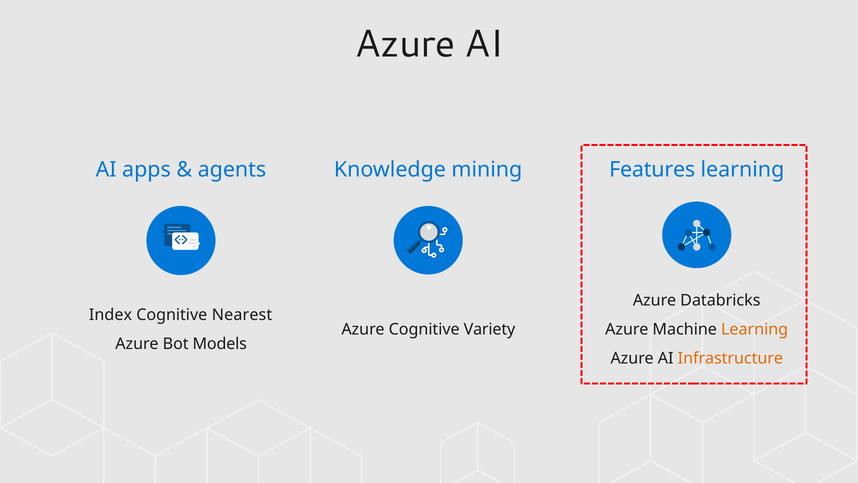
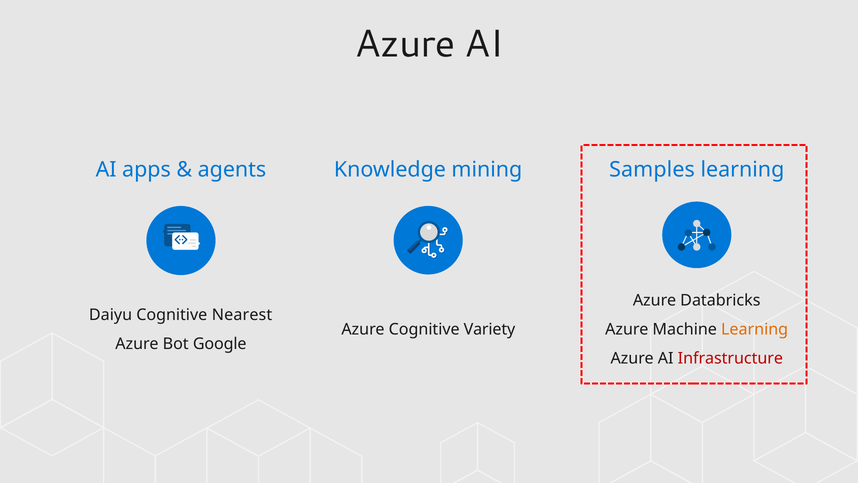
Features: Features -> Samples
Index: Index -> Daiyu
Models: Models -> Google
Infrastructure colour: orange -> red
